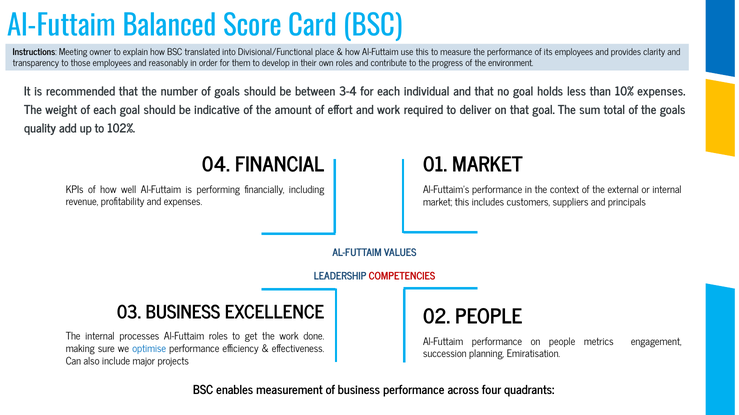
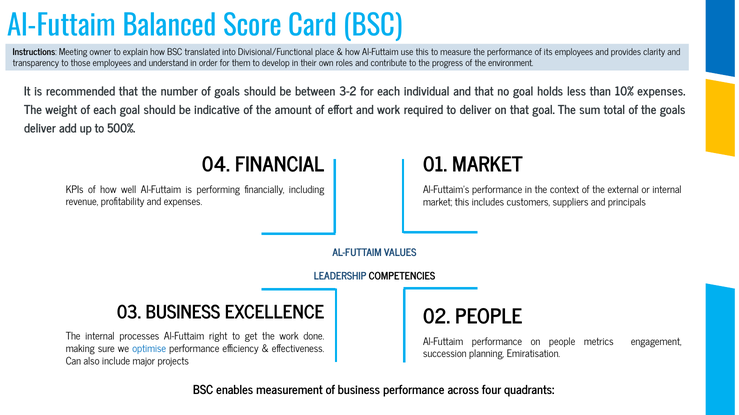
reasonably: reasonably -> understand
3-4: 3-4 -> 3-2
quality at (40, 129): quality -> deliver
102%: 102% -> 500%
COMPETENCIES colour: red -> black
Al-Futtaim roles: roles -> right
